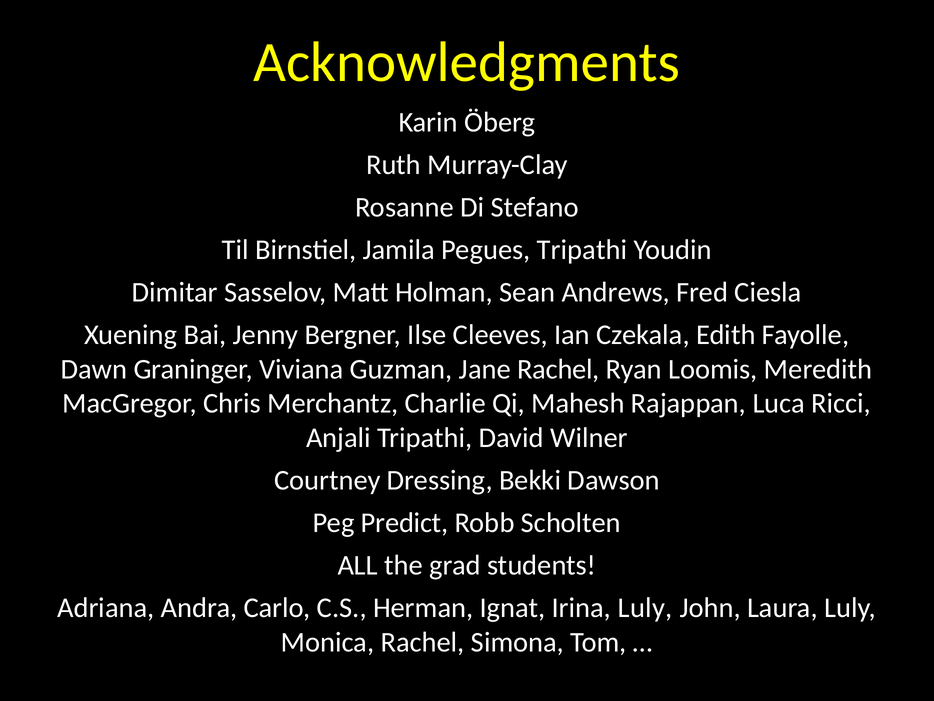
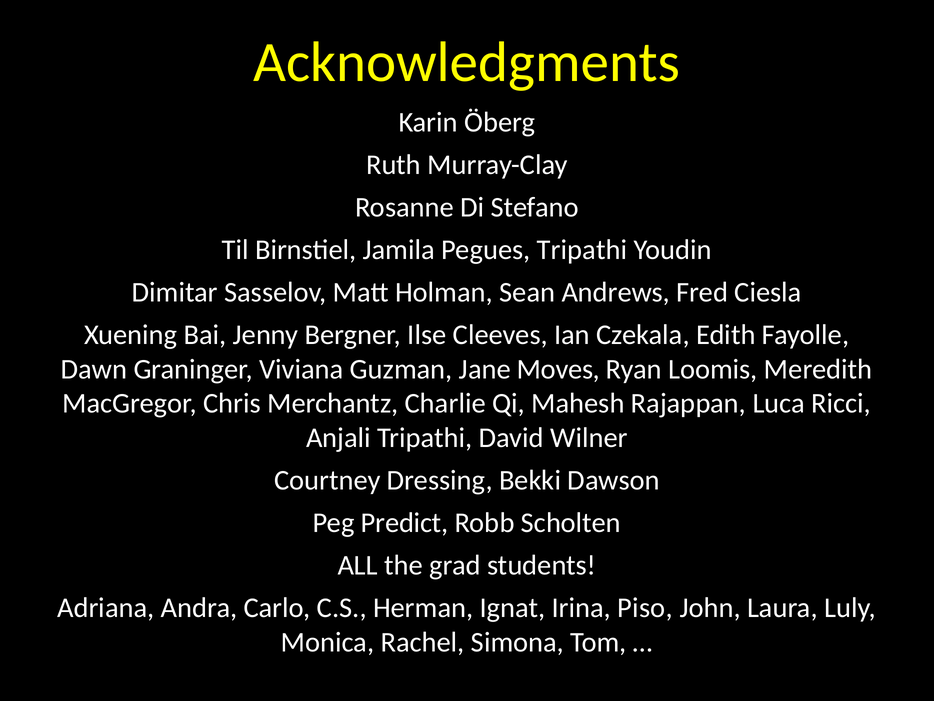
Jane Rachel: Rachel -> Moves
Irina Luly: Luly -> Piso
